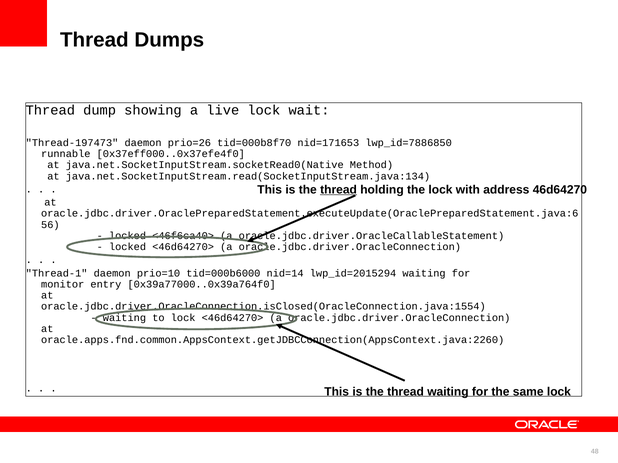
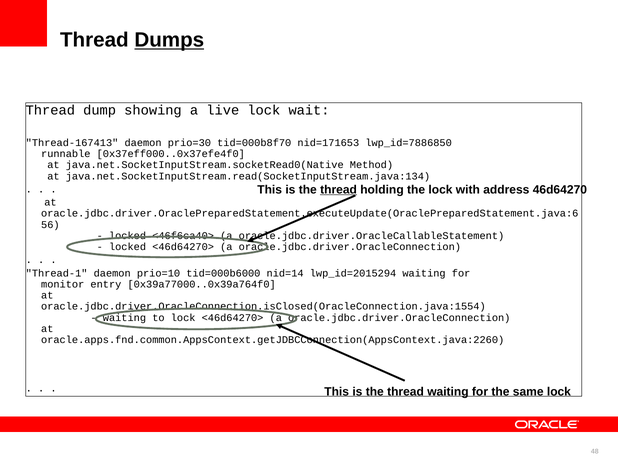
Dumps underline: none -> present
Thread-197473: Thread-197473 -> Thread-167413
prio=26: prio=26 -> prio=30
